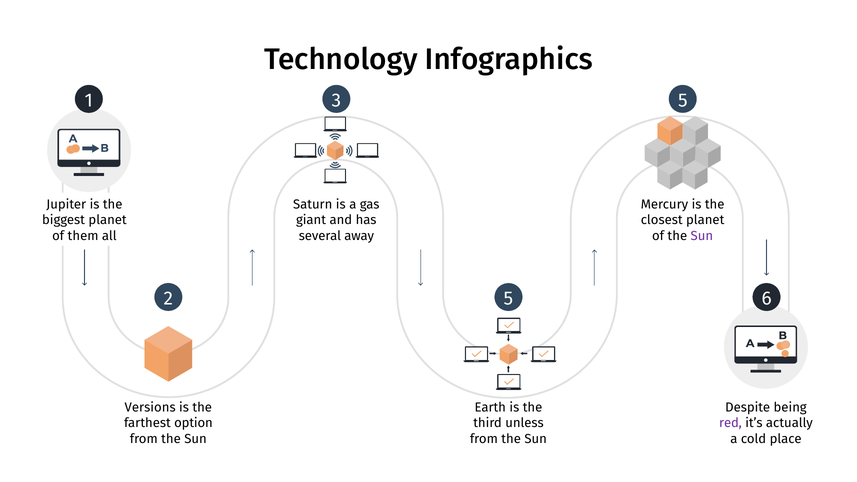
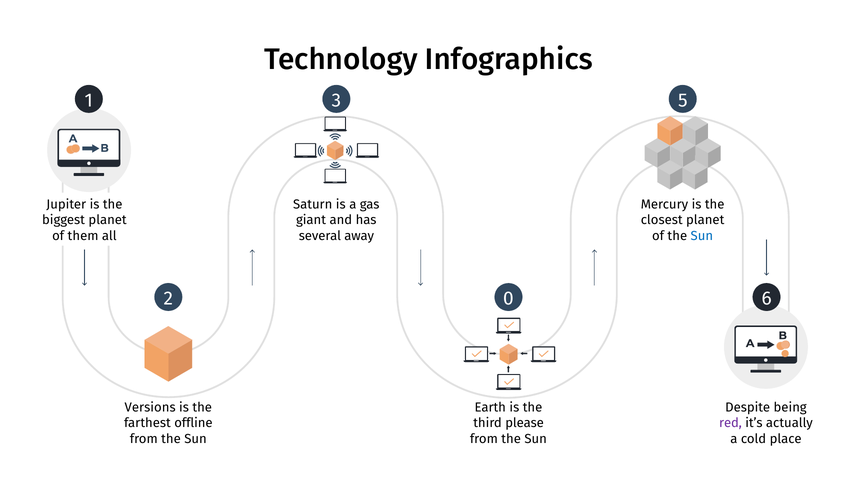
Sun at (702, 236) colour: purple -> blue
2 5: 5 -> 0
option: option -> offline
unless: unless -> please
